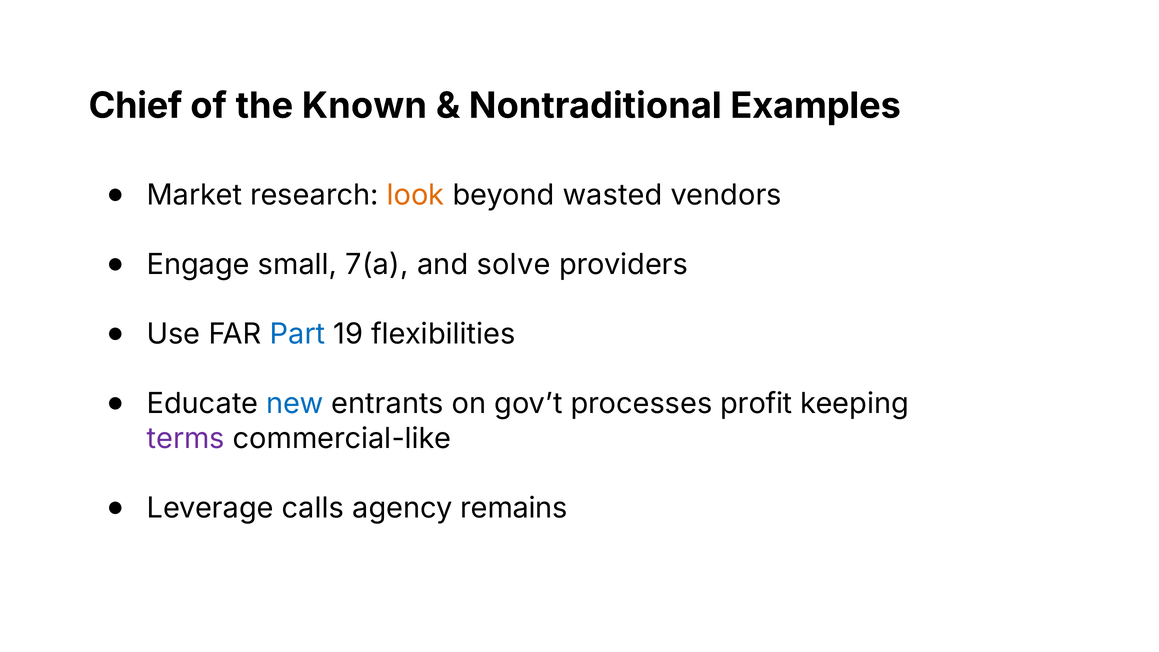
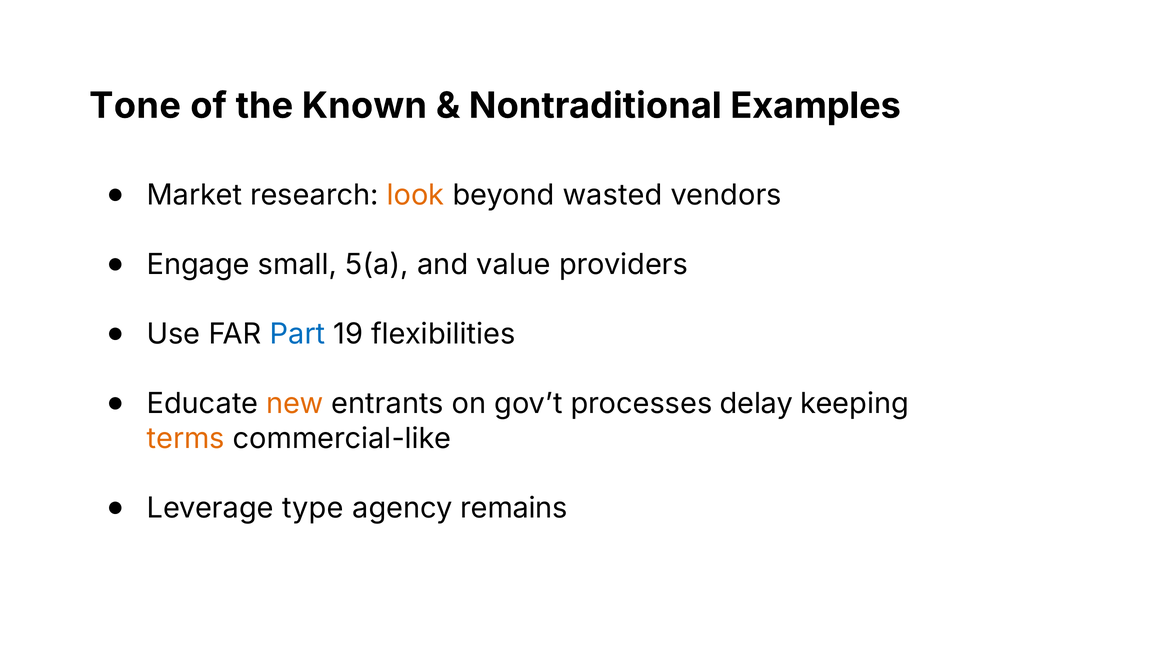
Chief: Chief -> Tone
7(a: 7(a -> 5(a
solve: solve -> value
new colour: blue -> orange
profit: profit -> delay
terms colour: purple -> orange
calls: calls -> type
